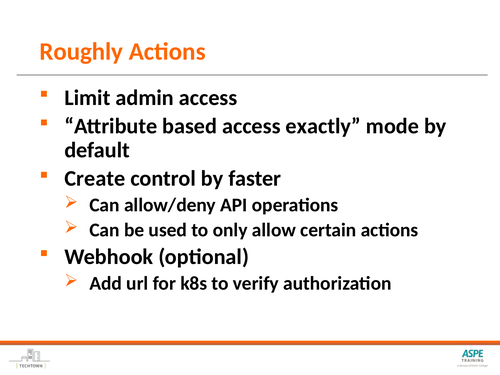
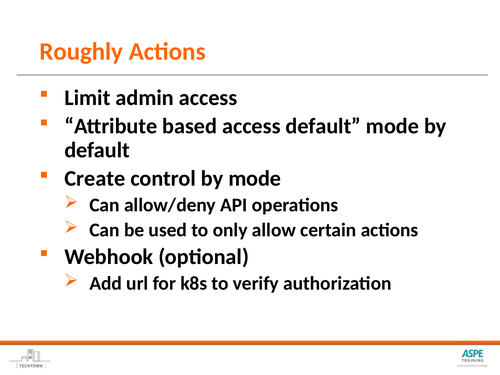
access exactly: exactly -> default
by faster: faster -> mode
